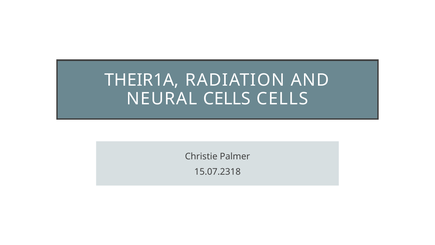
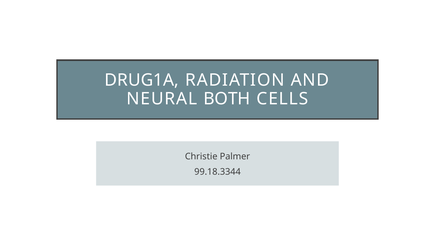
THEIR1A: THEIR1A -> DRUG1A
NEURAL CELLS: CELLS -> BOTH
15.07.2318: 15.07.2318 -> 99.18.3344
